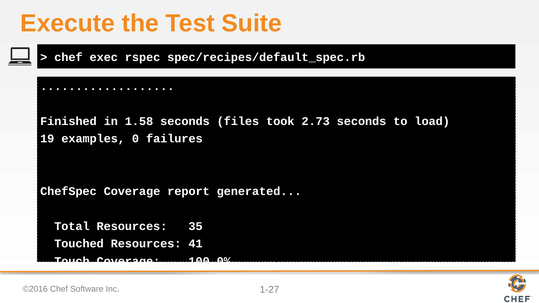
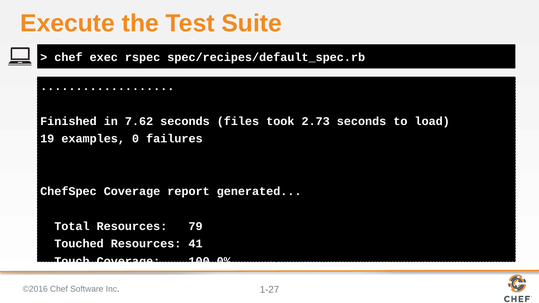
1.58: 1.58 -> 7.62
35: 35 -> 79
